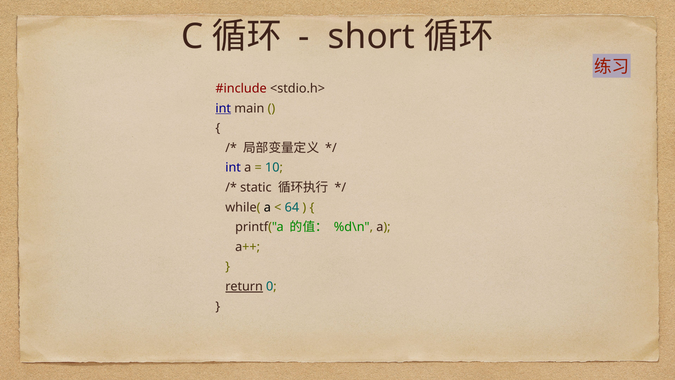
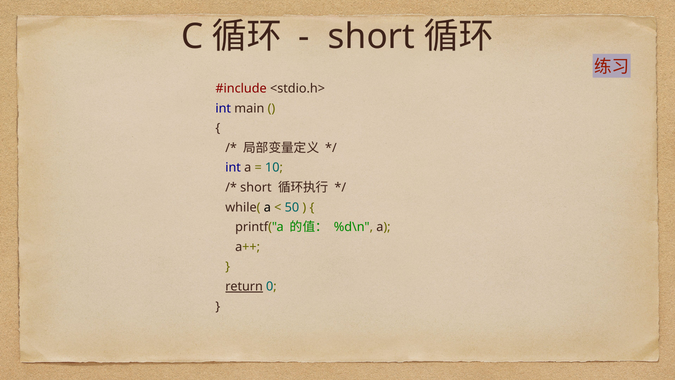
int at (223, 108) underline: present -> none
static at (256, 187): static -> short
64: 64 -> 50
